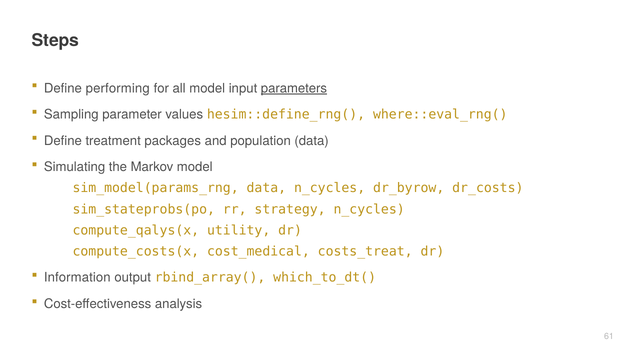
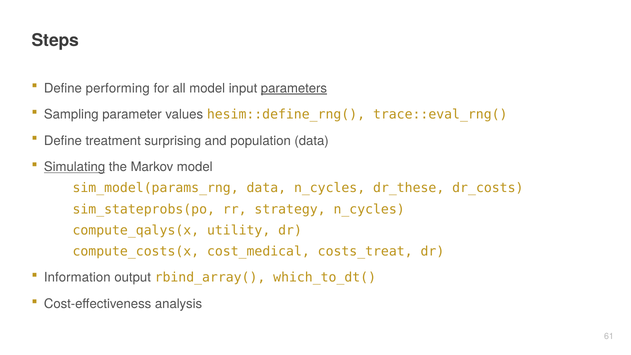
where::eval_rng(: where::eval_rng( -> trace::eval_rng(
packages: packages -> surprising
Simulating underline: none -> present
dr_byrow: dr_byrow -> dr_these
